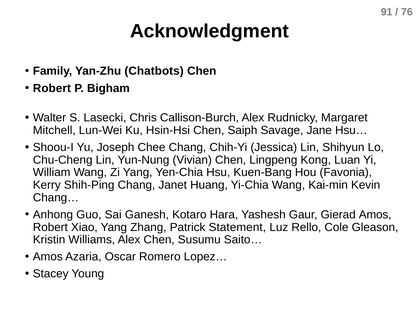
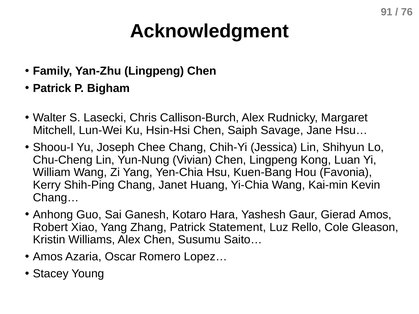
Yan-Zhu Chatbots: Chatbots -> Lingpeng
Robert at (52, 88): Robert -> Patrick
